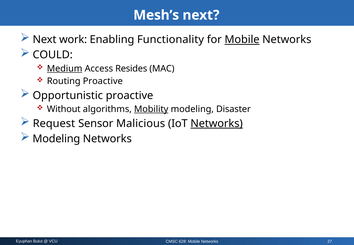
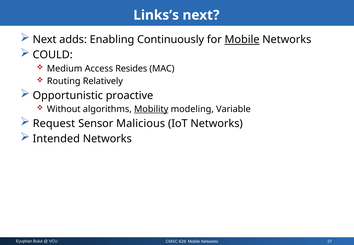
Mesh’s: Mesh’s -> Links’s
work: work -> adds
Functionality: Functionality -> Continuously
Medium underline: present -> none
Routing Proactive: Proactive -> Relatively
Disaster: Disaster -> Variable
Networks at (217, 123) underline: present -> none
Modeling at (56, 139): Modeling -> Intended
